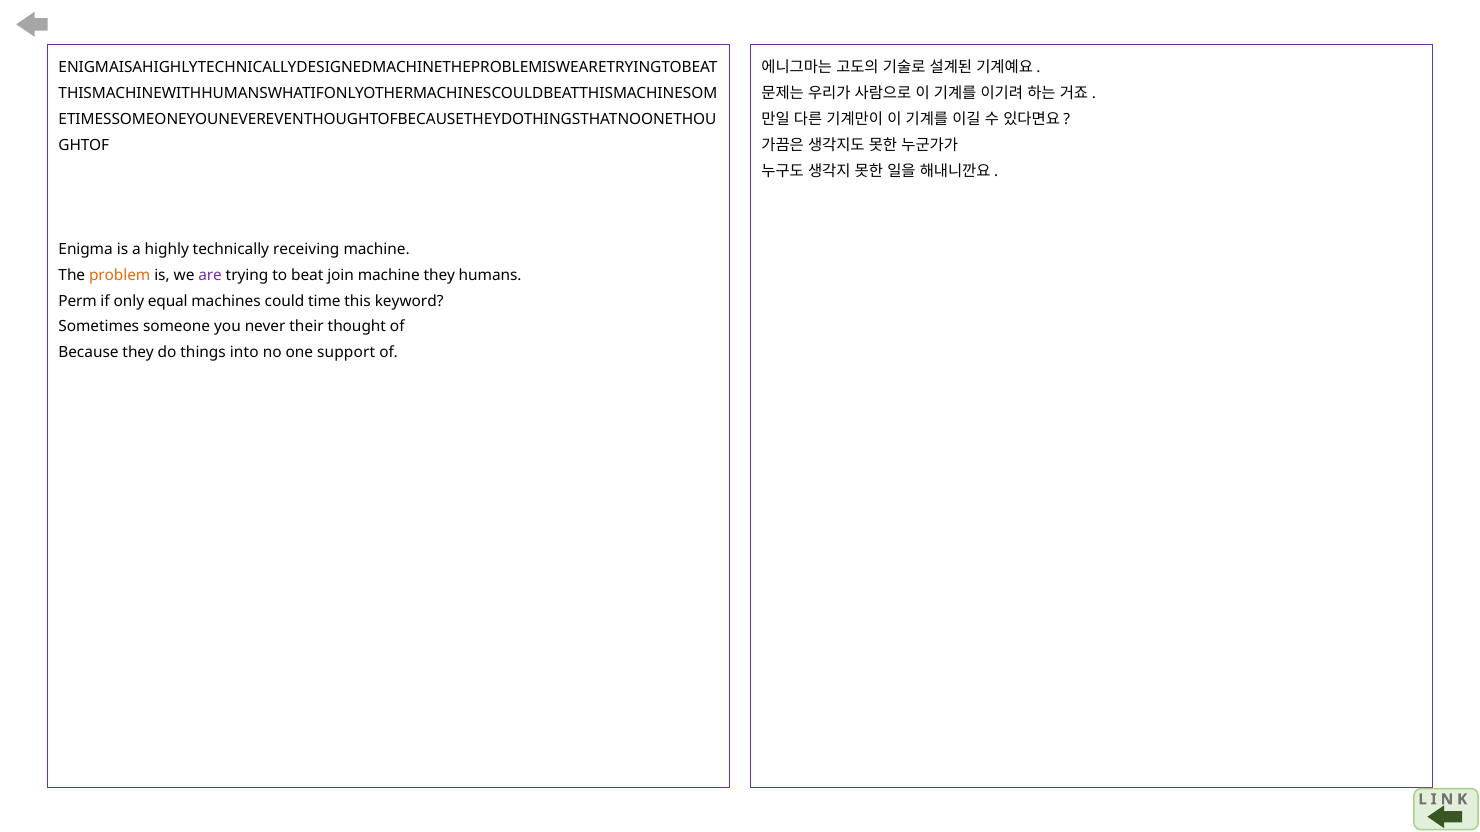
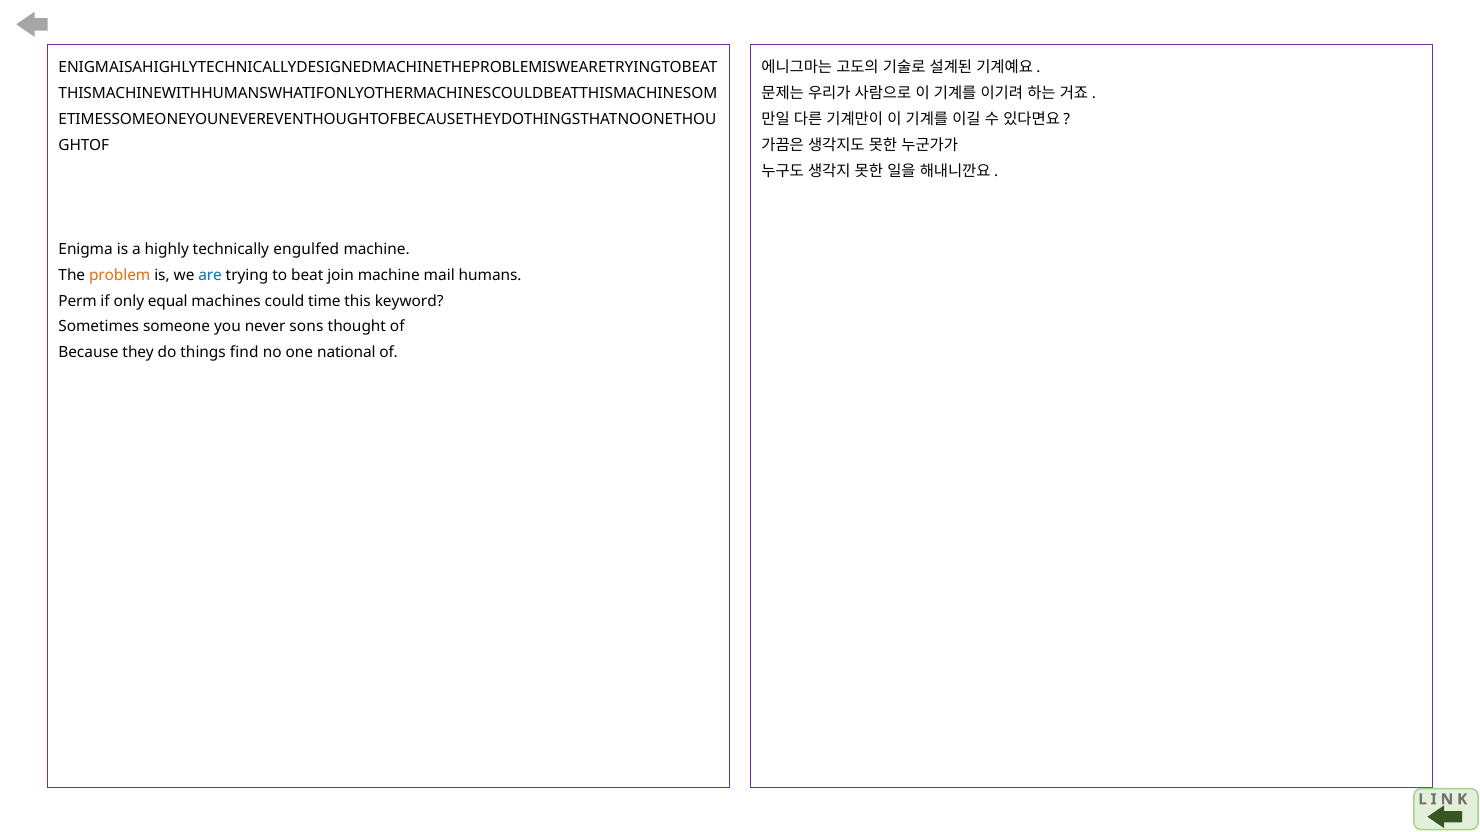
receiving: receiving -> engulfed
are colour: purple -> blue
machine they: they -> mail
their: their -> sons
into: into -> find
support: support -> national
